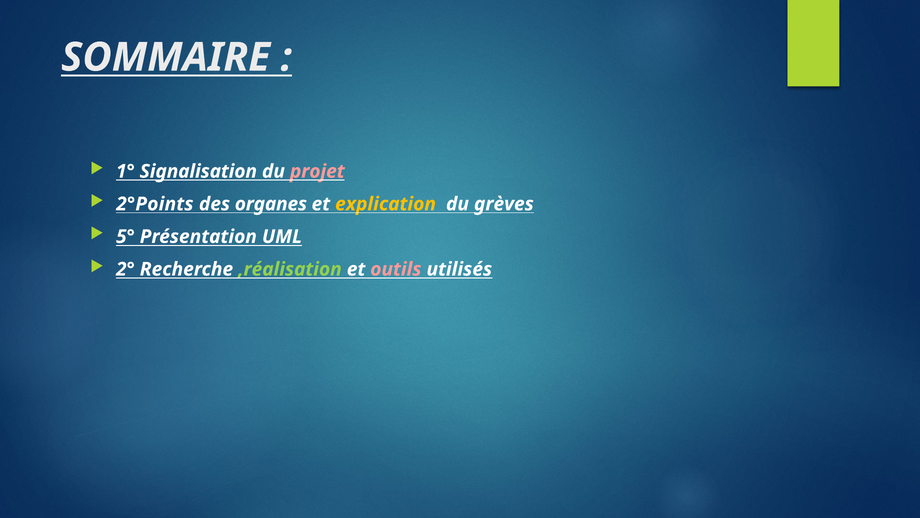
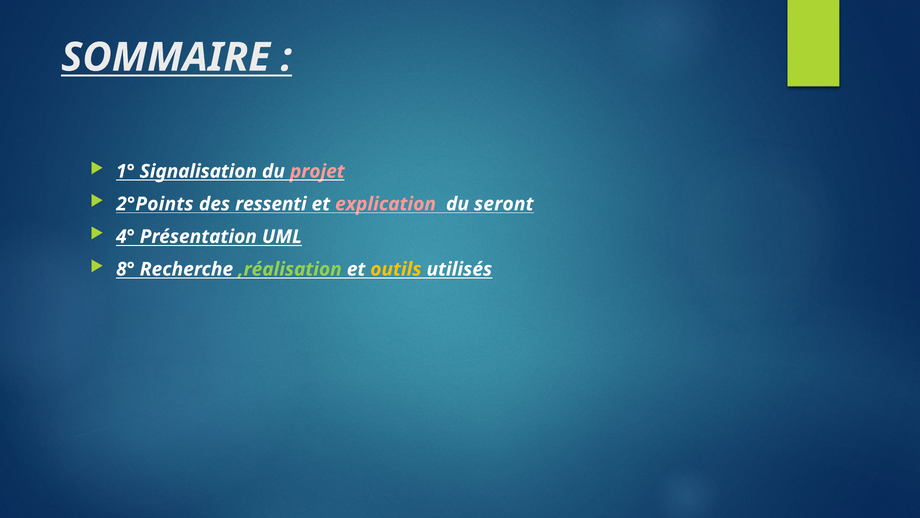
organes: organes -> ressenti
explication colour: yellow -> pink
grèves: grèves -> seront
5°: 5° -> 4°
2°: 2° -> 8°
outils colour: pink -> yellow
